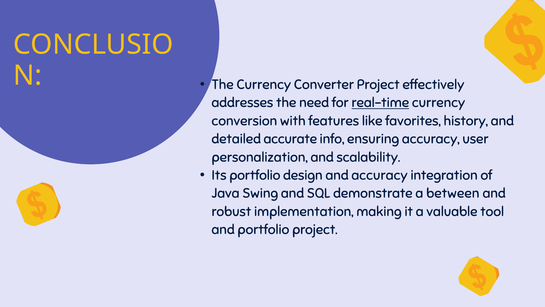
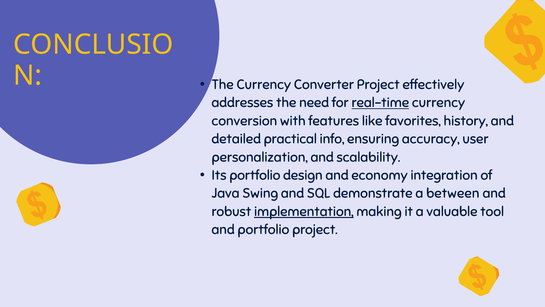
accurate: accurate -> practical
and accuracy: accuracy -> economy
implementation underline: none -> present
